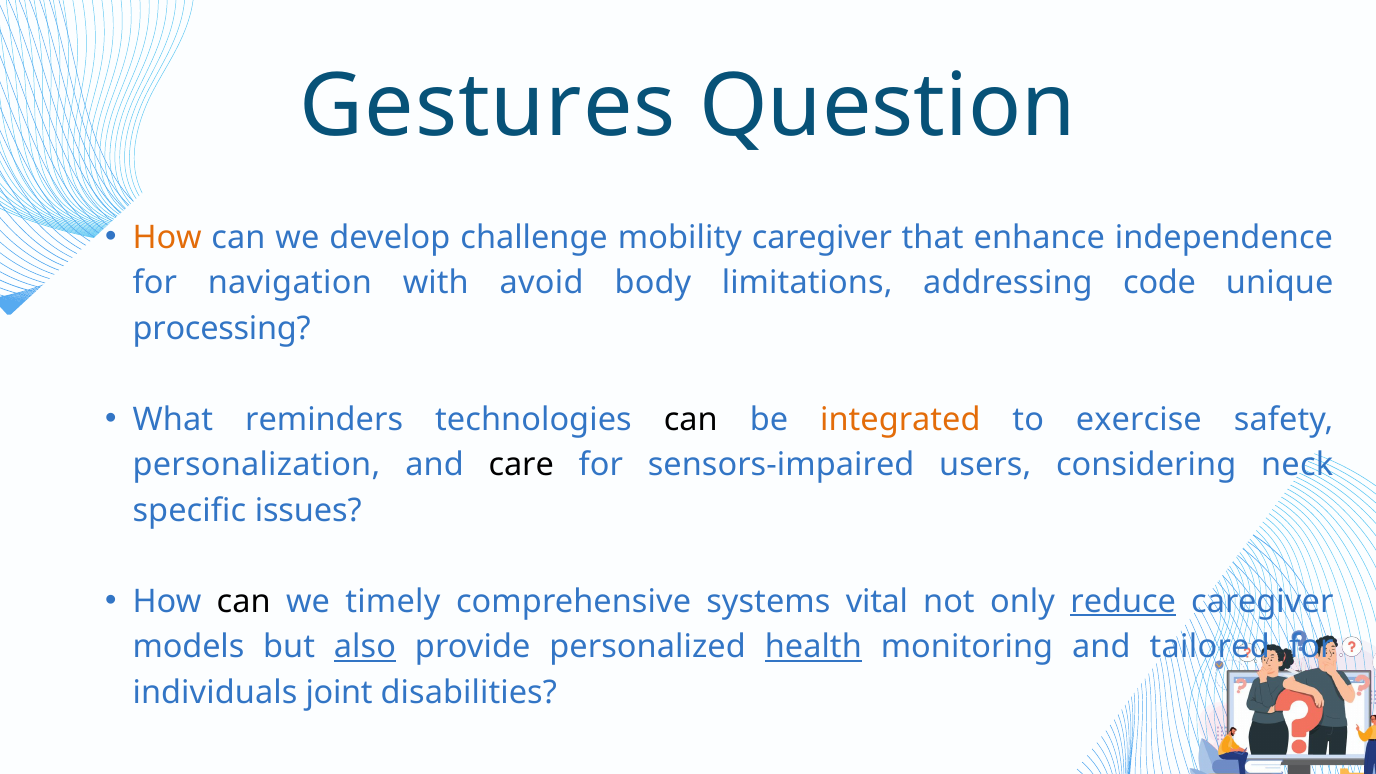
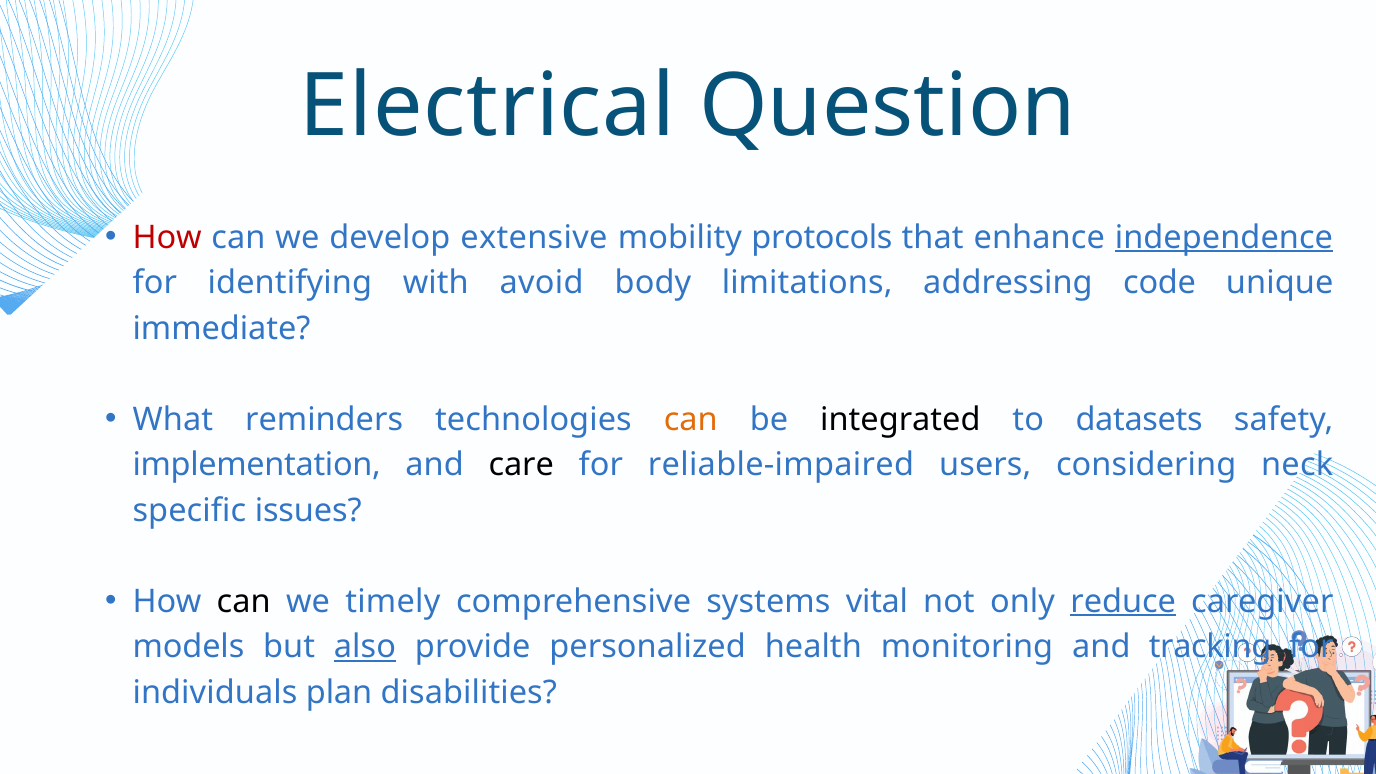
Gestures: Gestures -> Electrical
How at (167, 238) colour: orange -> red
challenge: challenge -> extensive
mobility caregiver: caregiver -> protocols
independence underline: none -> present
navigation: navigation -> identifying
processing: processing -> immediate
can at (691, 419) colour: black -> orange
integrated colour: orange -> black
exercise: exercise -> datasets
personalization: personalization -> implementation
sensors-impaired: sensors-impaired -> reliable-impaired
health underline: present -> none
tailored: tailored -> tracking
joint: joint -> plan
